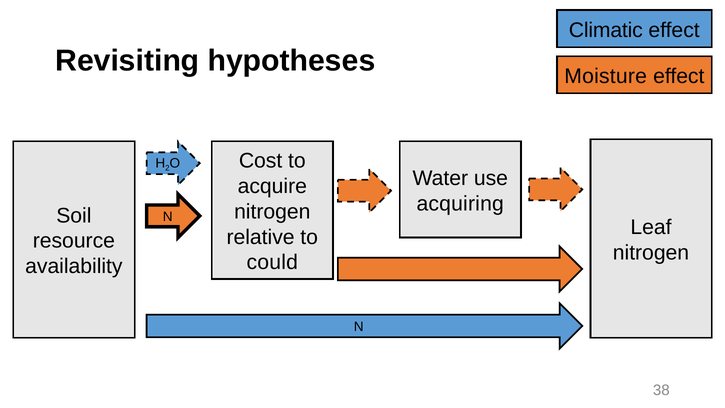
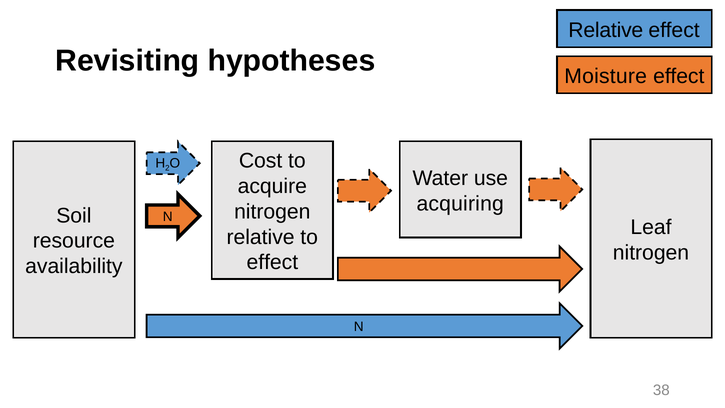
Climatic at (606, 30): Climatic -> Relative
could at (272, 262): could -> effect
